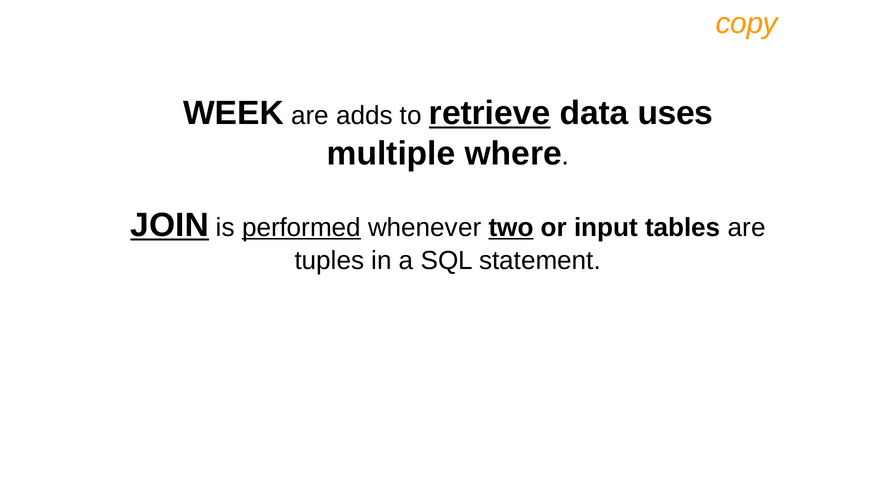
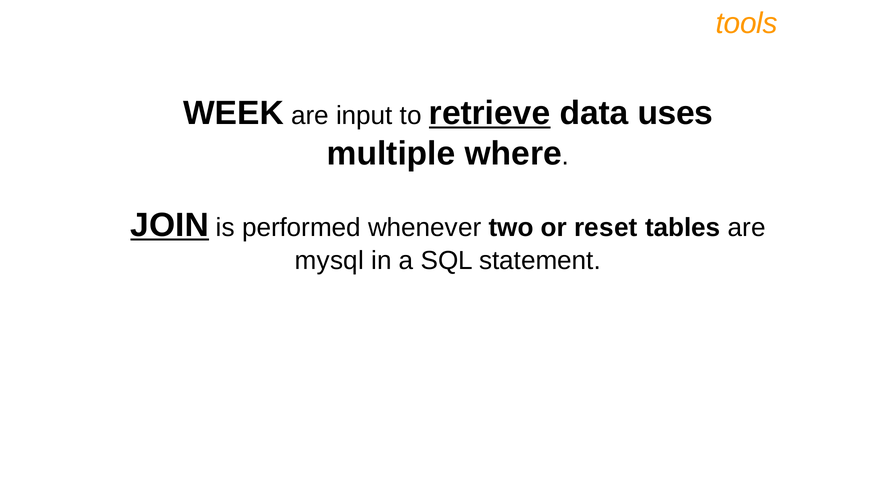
copy: copy -> tools
adds: adds -> input
performed underline: present -> none
two underline: present -> none
input: input -> reset
tuples: tuples -> mysql
